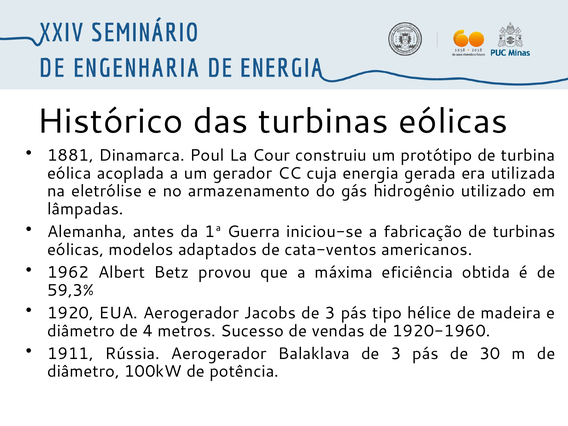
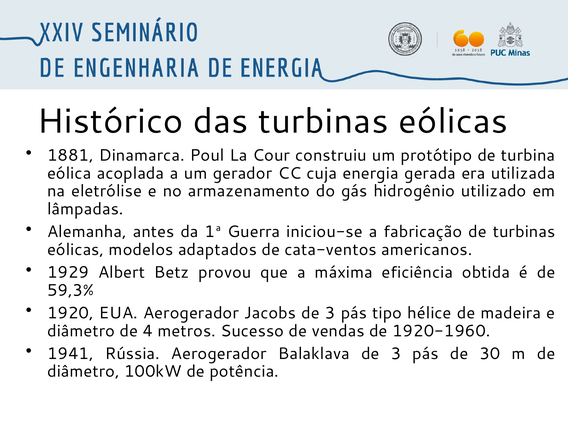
1962: 1962 -> 1929
1911: 1911 -> 1941
